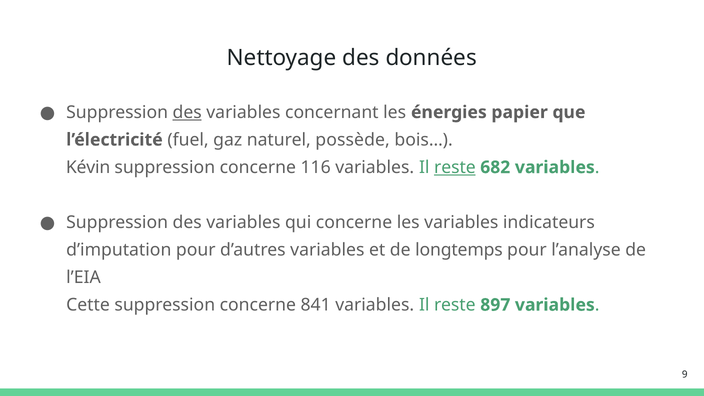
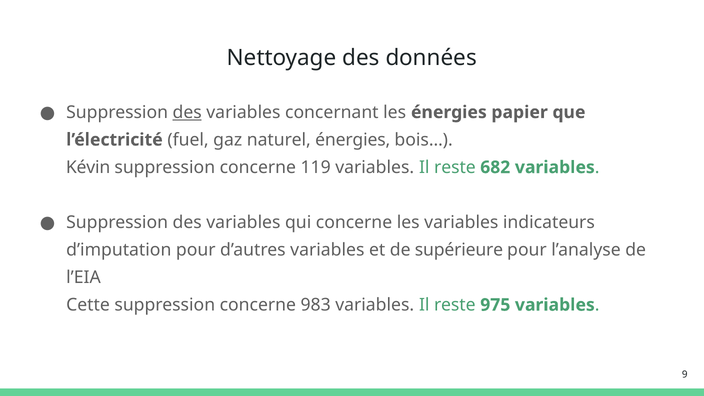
naturel possède: possède -> énergies
116: 116 -> 119
reste at (455, 167) underline: present -> none
longtemps: longtemps -> supérieure
841: 841 -> 983
897: 897 -> 975
